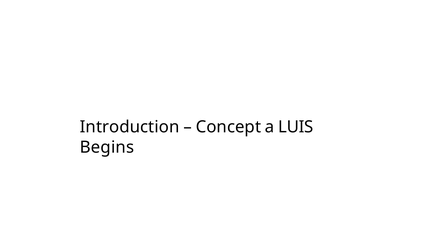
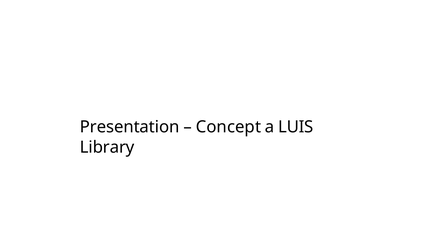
Introduction: Introduction -> Presentation
Begins: Begins -> Library
